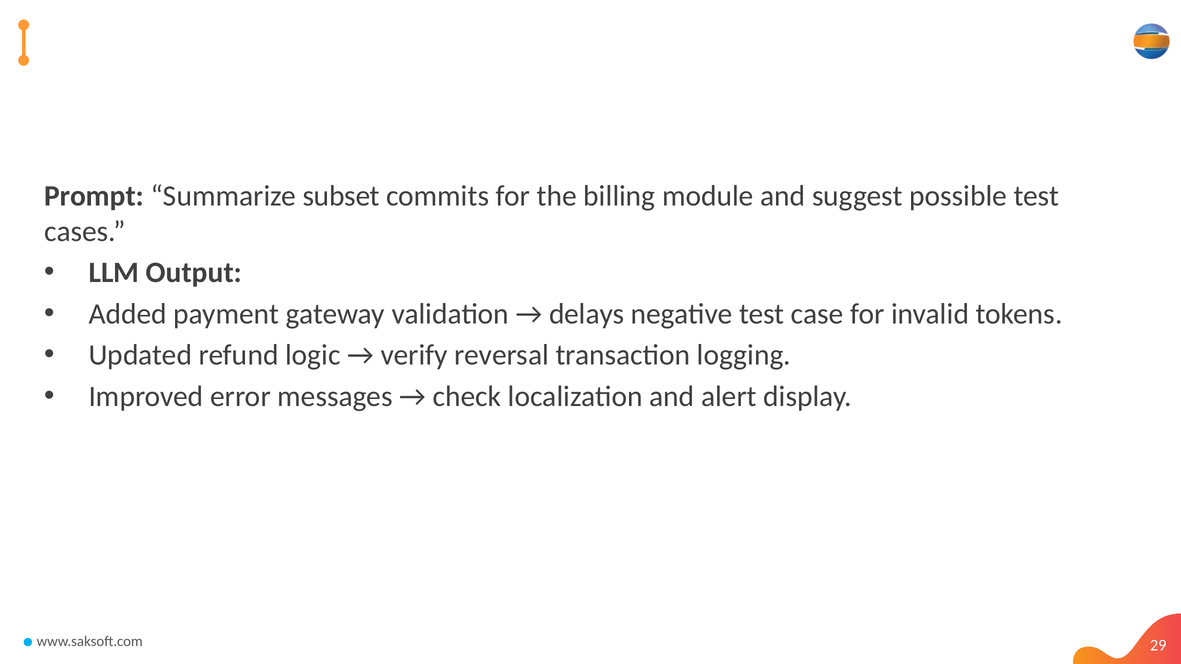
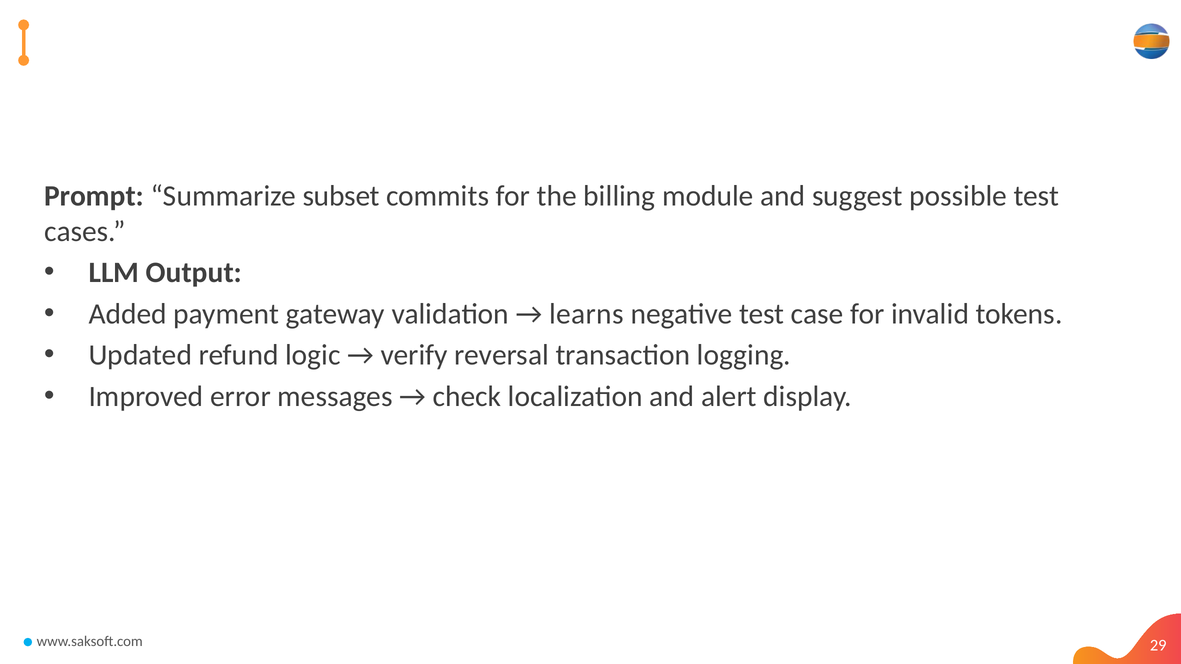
delays: delays -> learns
